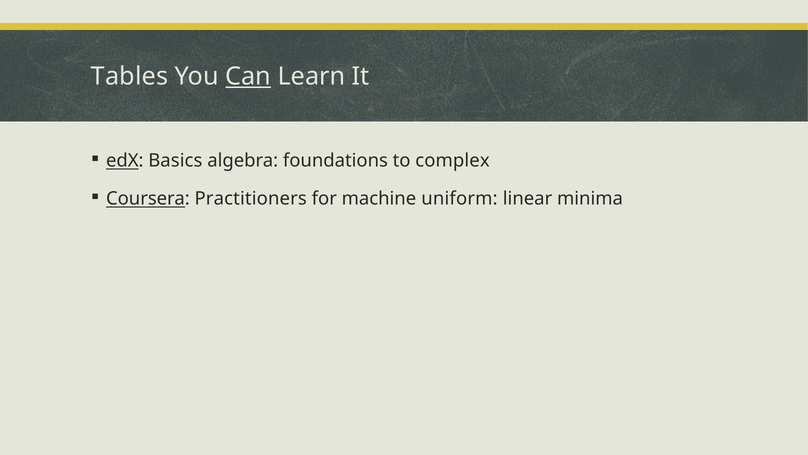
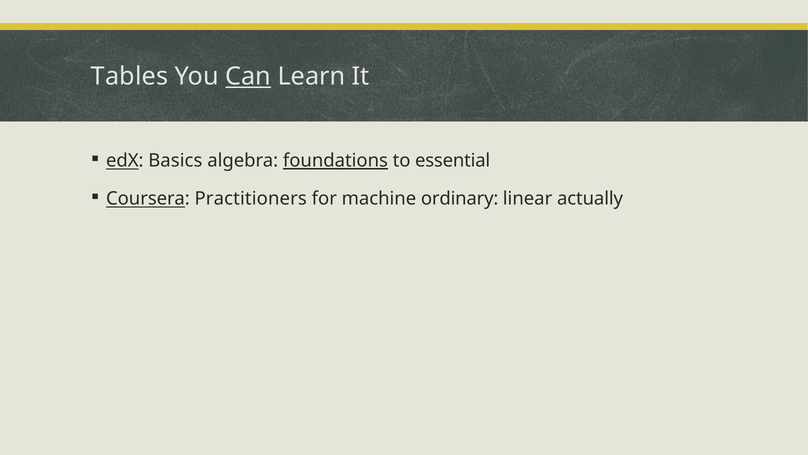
foundations underline: none -> present
complex: complex -> essential
uniform: uniform -> ordinary
minima: minima -> actually
